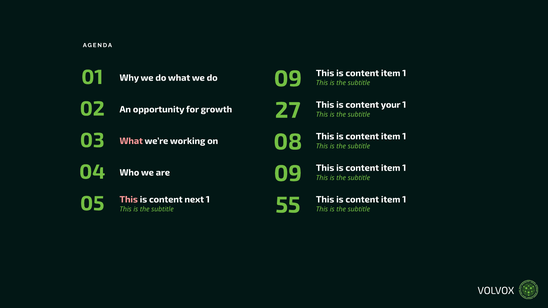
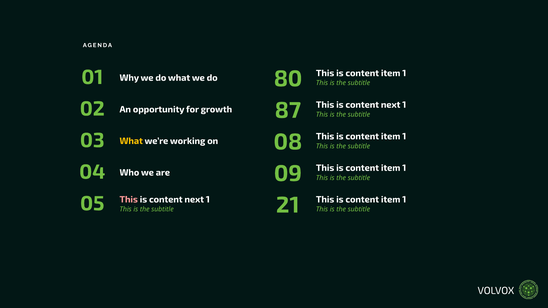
do 09: 09 -> 80
27: 27 -> 87
your at (391, 105): your -> next
What at (131, 141) colour: pink -> yellow
55: 55 -> 21
